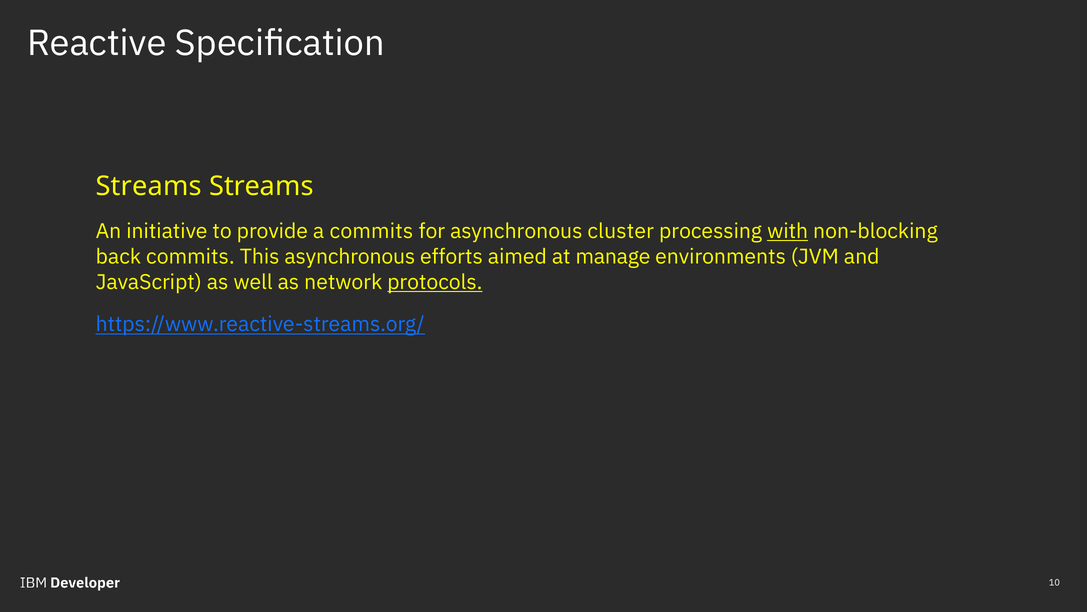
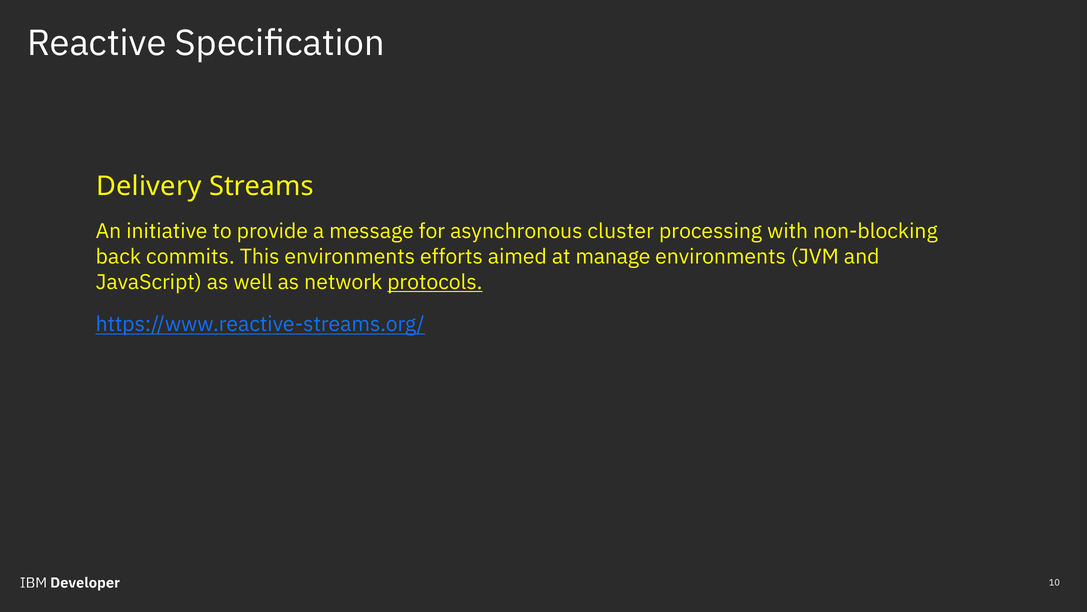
Streams at (149, 186): Streams -> Delivery
a commits: commits -> message
with underline: present -> none
This asynchronous: asynchronous -> environments
